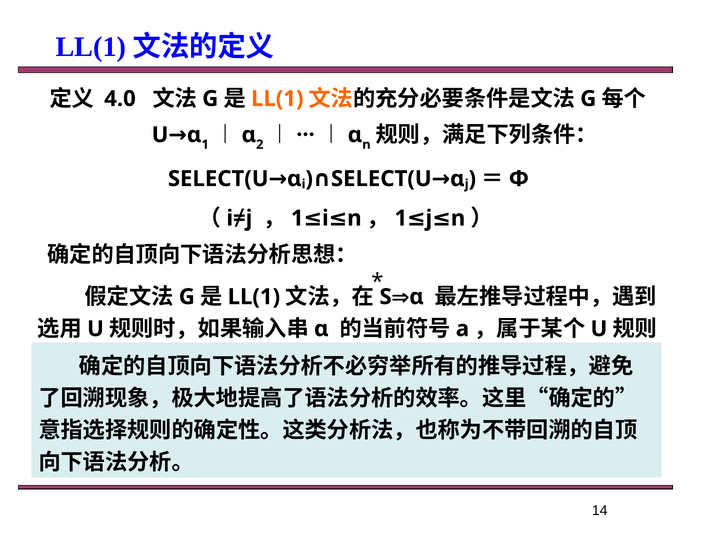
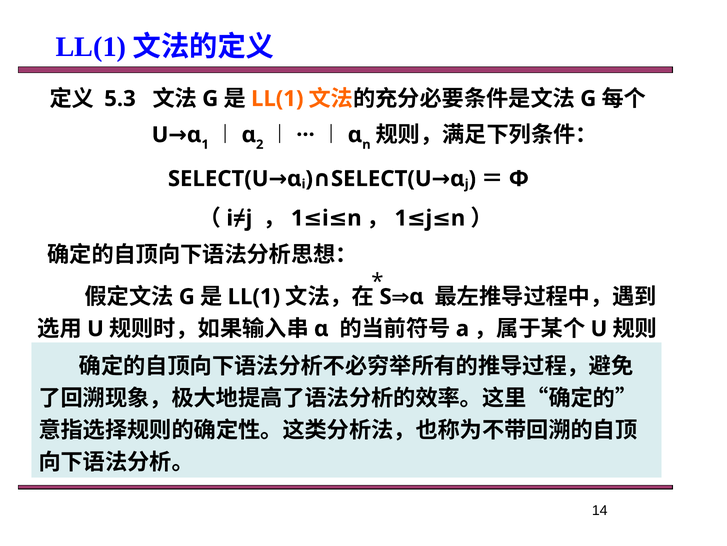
4.0: 4.0 -> 5.3
